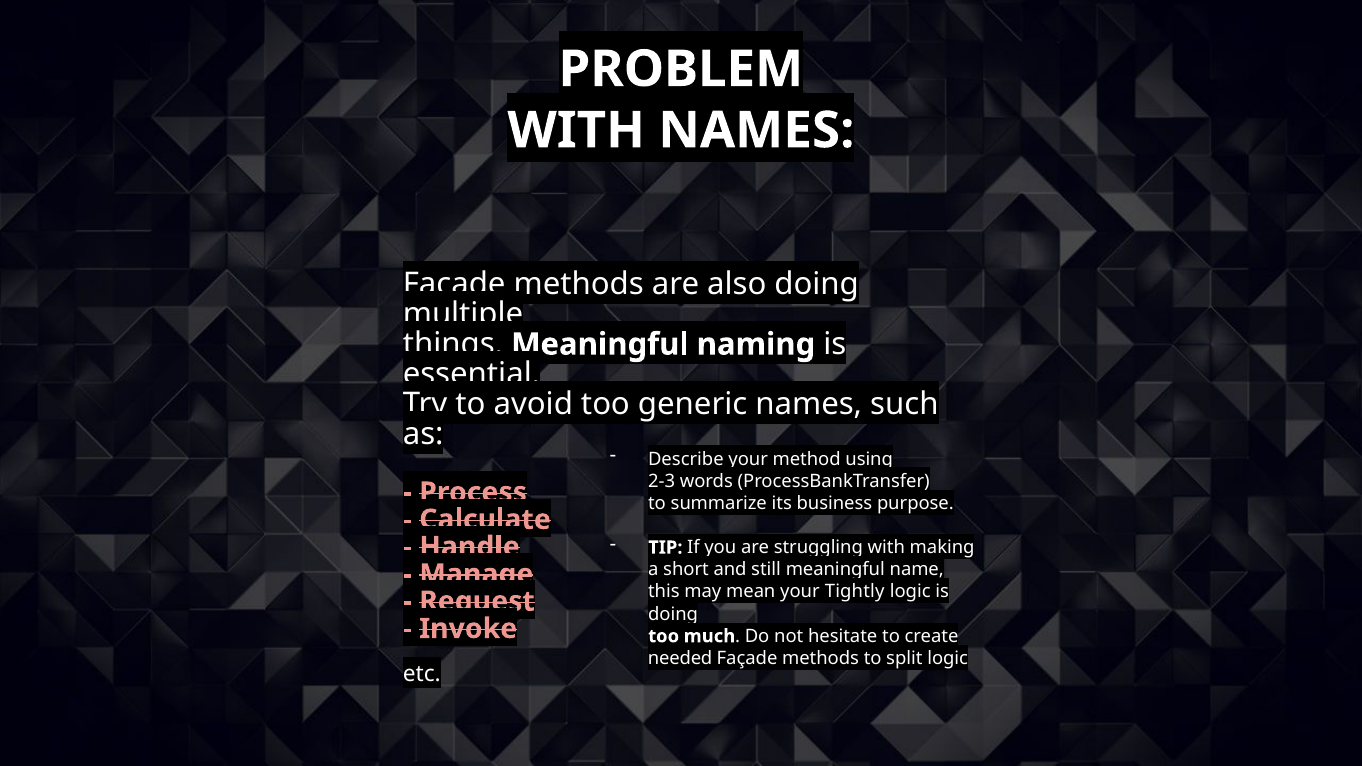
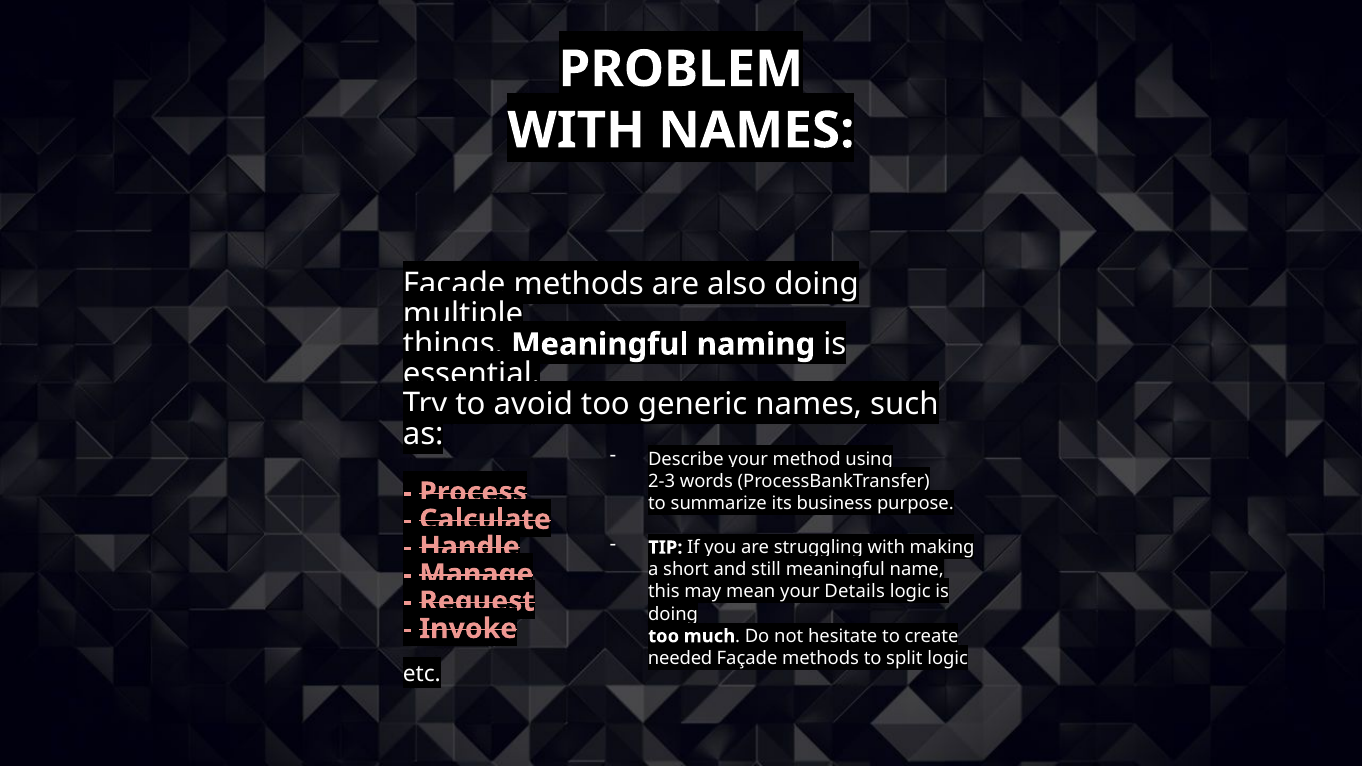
Tightly: Tightly -> Details
